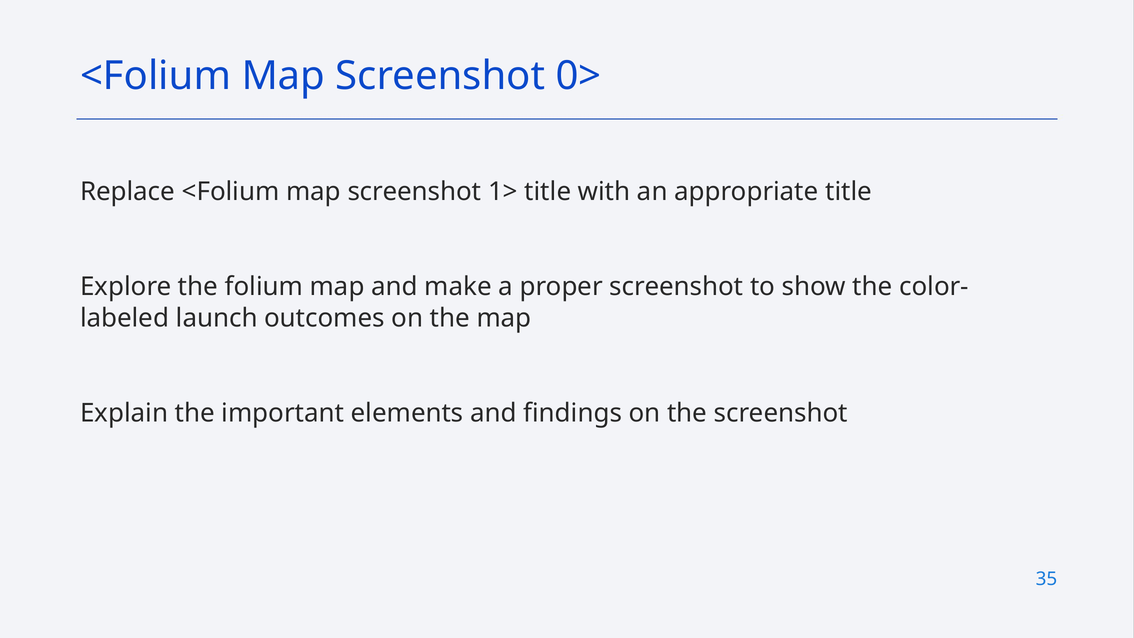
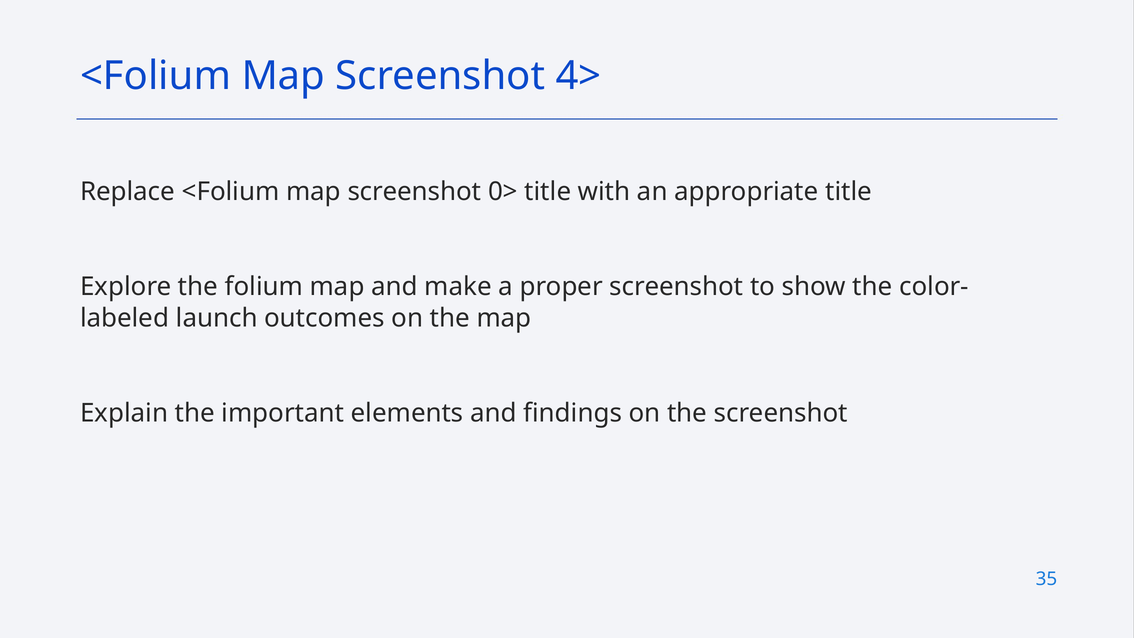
0>: 0> -> 4>
1>: 1> -> 0>
